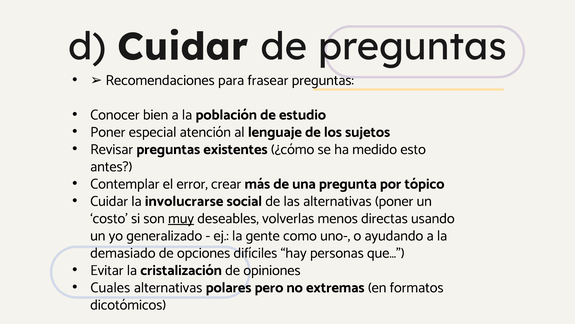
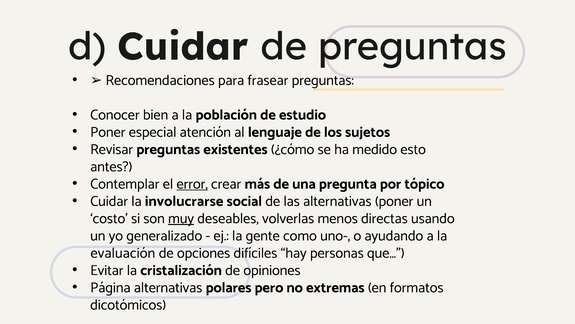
error underline: none -> present
demasiado: demasiado -> evaluación
Cuales: Cuales -> Página
